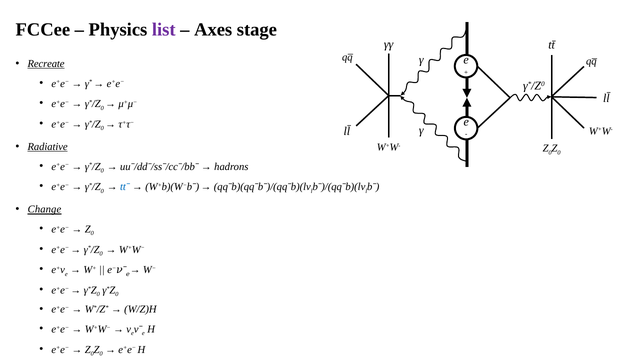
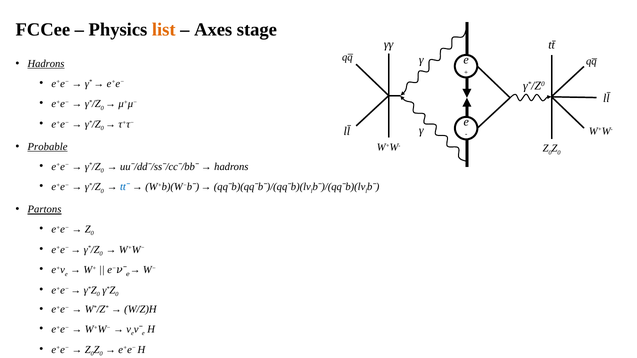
list colour: purple -> orange
Recreate at (46, 64): Recreate -> Hadrons
Radiative: Radiative -> Probable
Change: Change -> Partons
